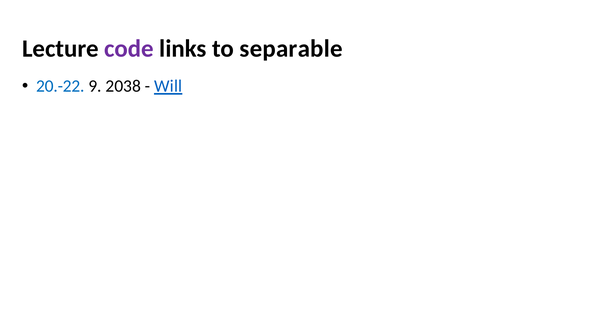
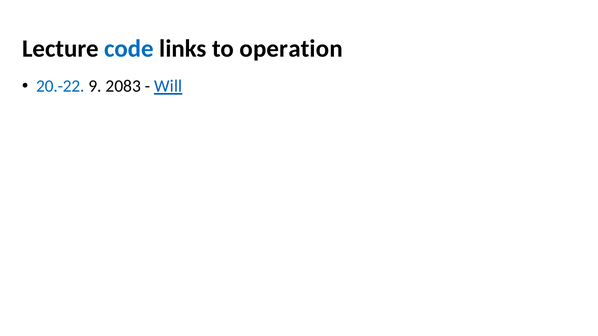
code colour: purple -> blue
separable: separable -> operation
2038: 2038 -> 2083
